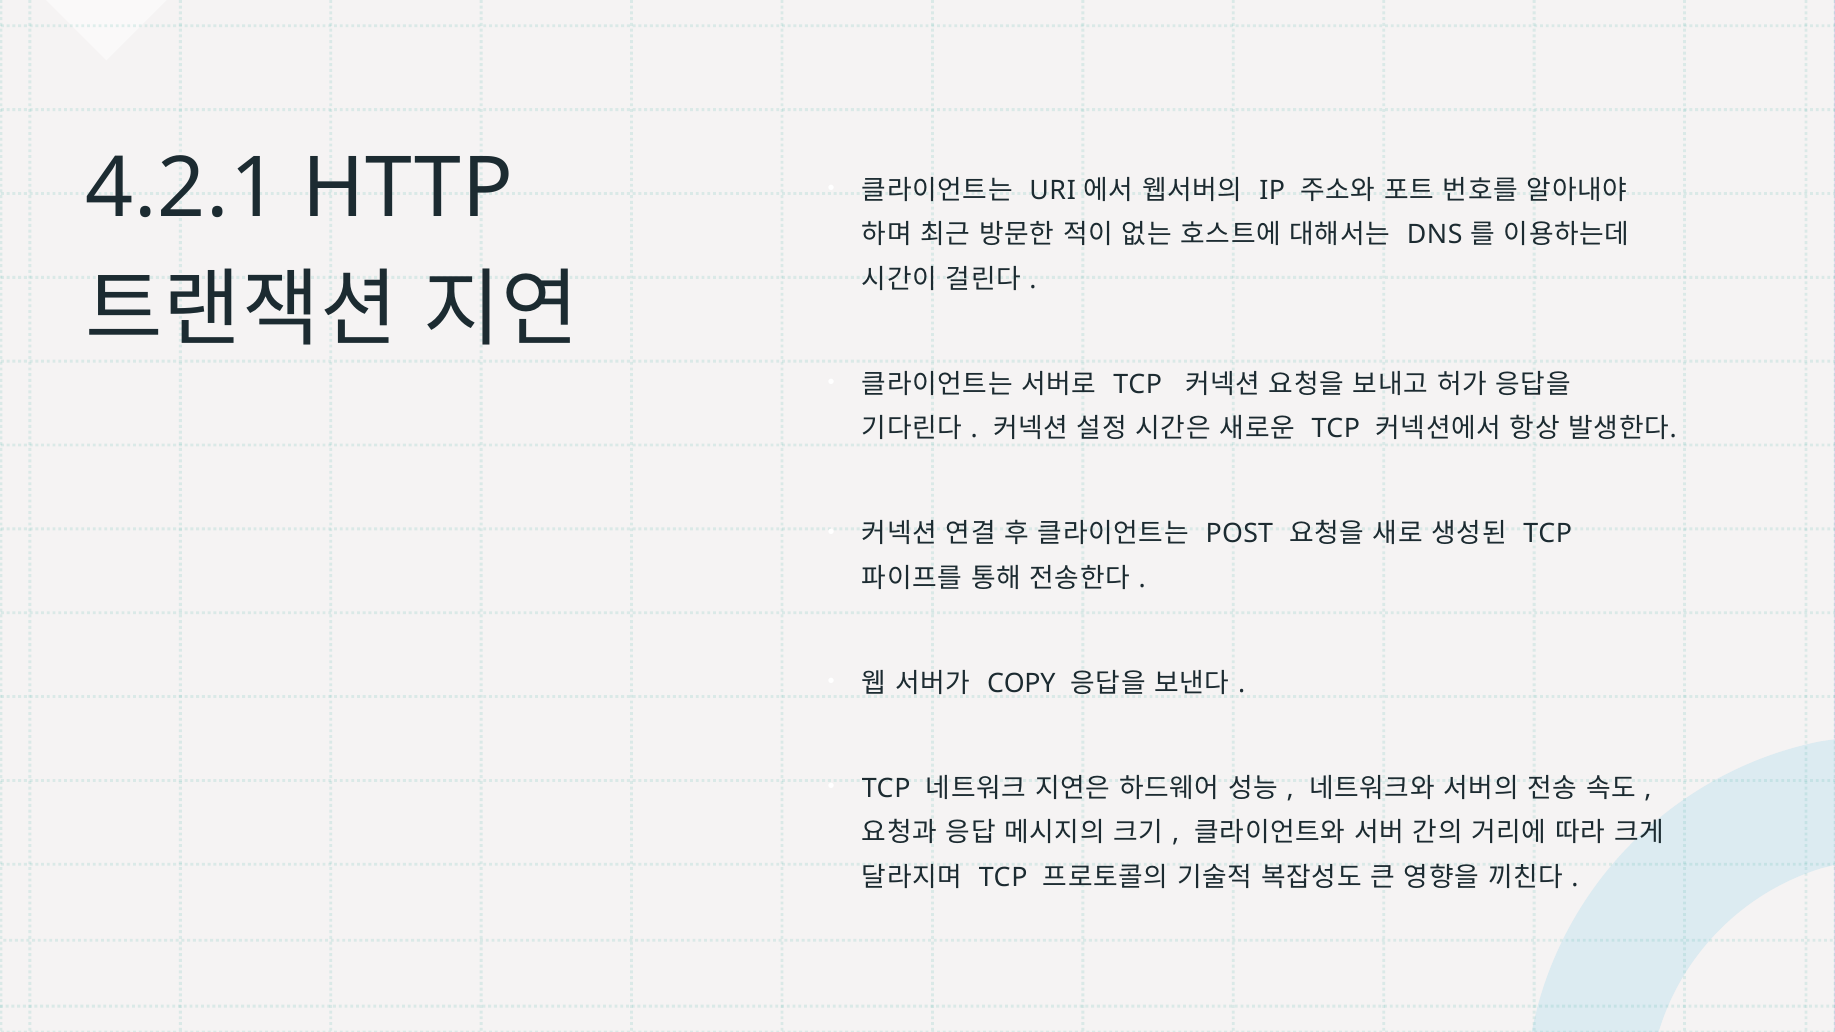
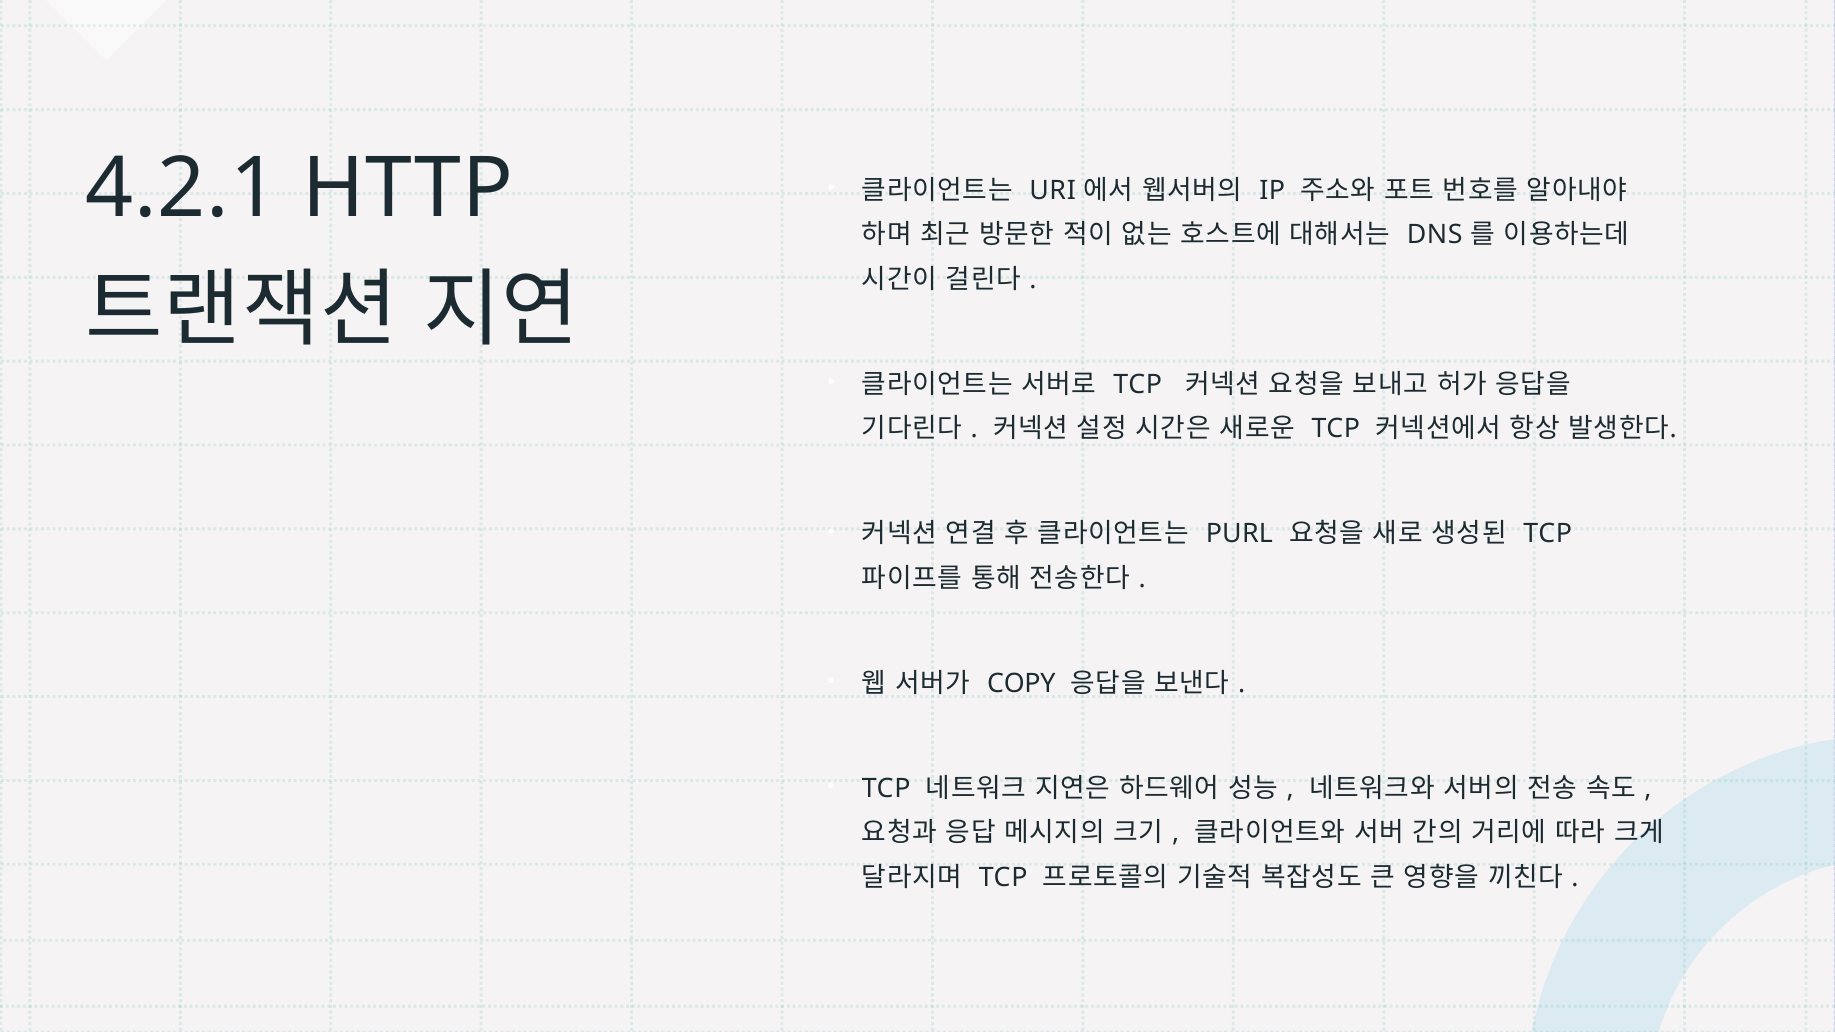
POST: POST -> PURL
